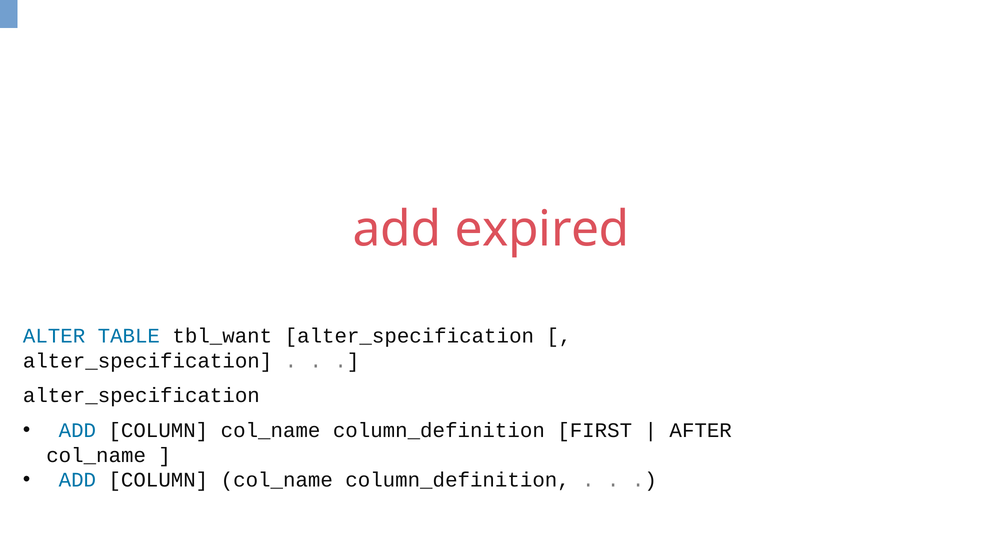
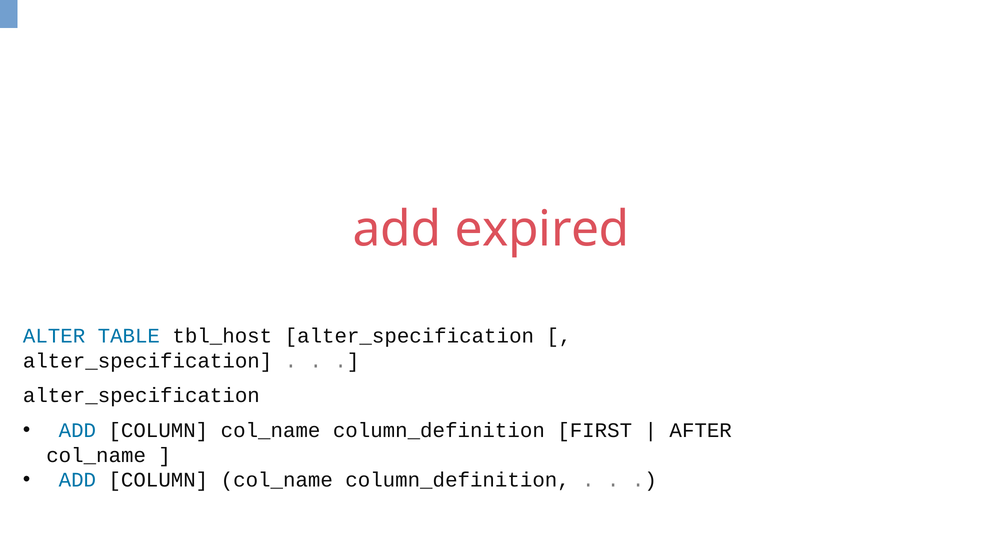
tbl_want: tbl_want -> tbl_host
